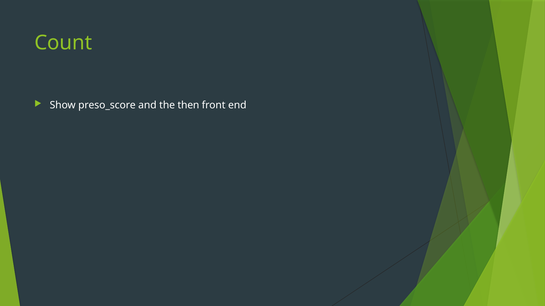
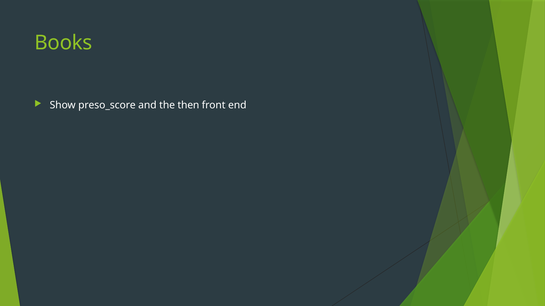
Count: Count -> Books
